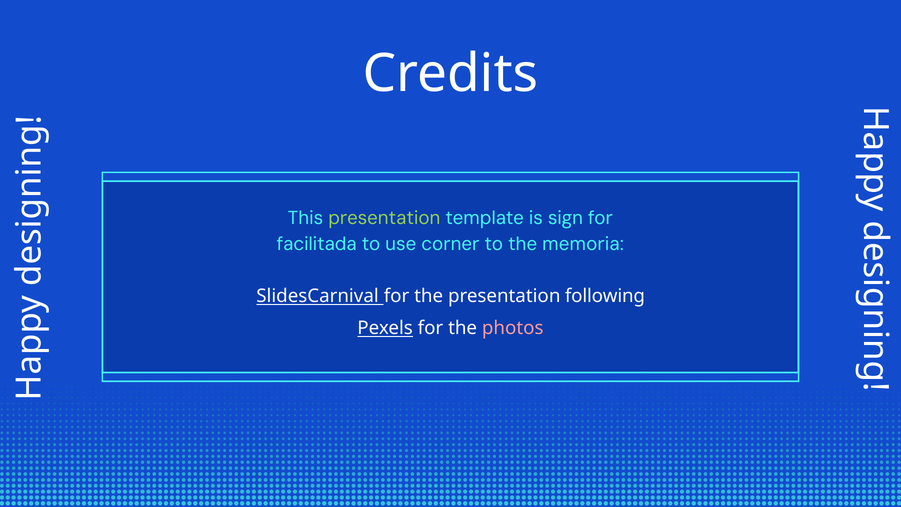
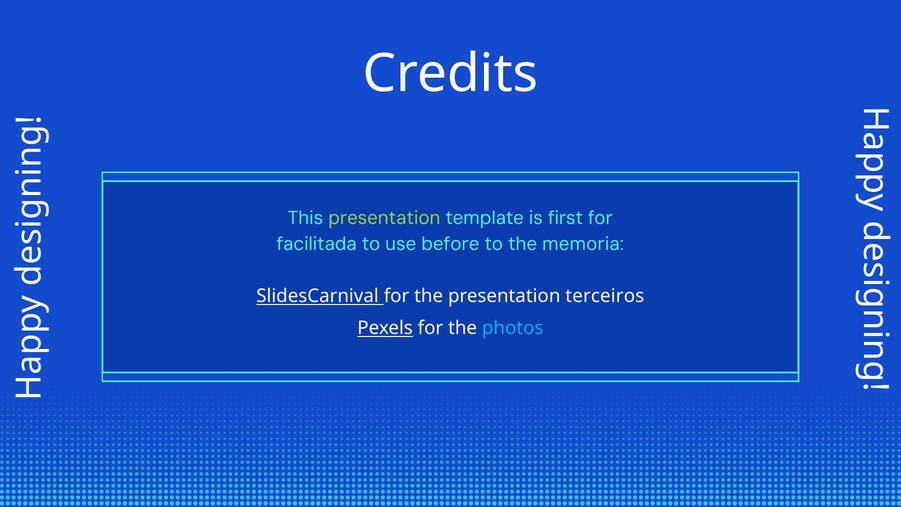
sign: sign -> first
corner: corner -> before
following: following -> terceiros
photos colour: pink -> light blue
